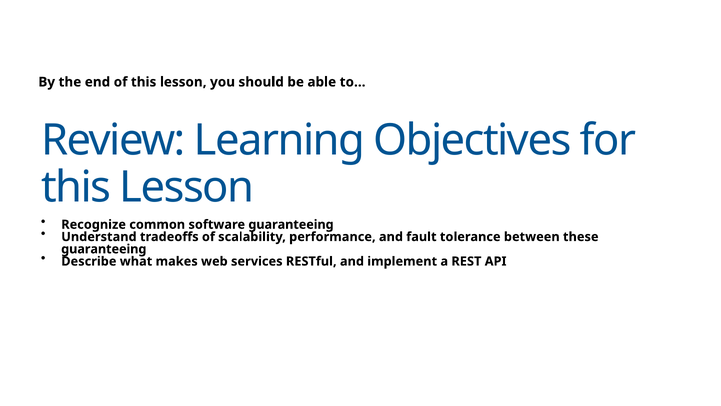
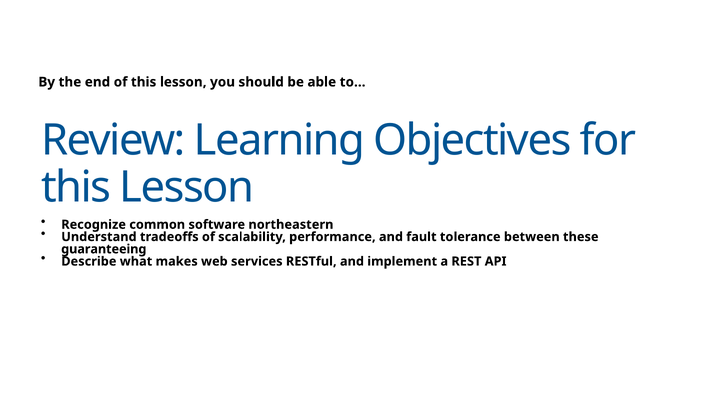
software guaranteeing: guaranteeing -> northeastern
